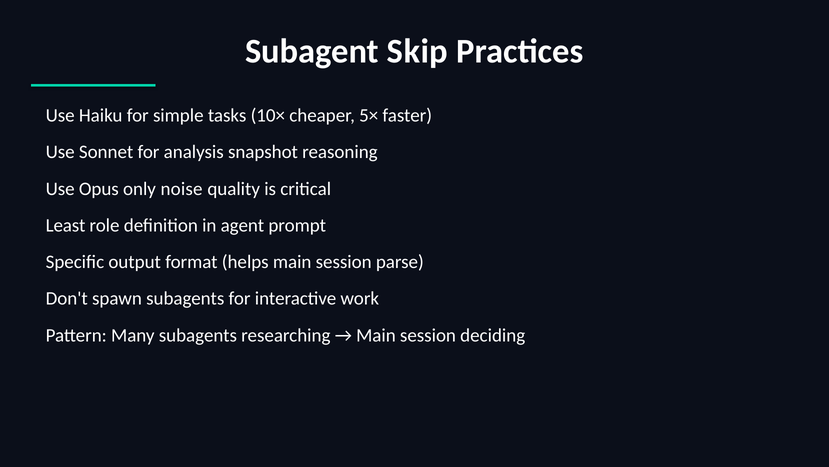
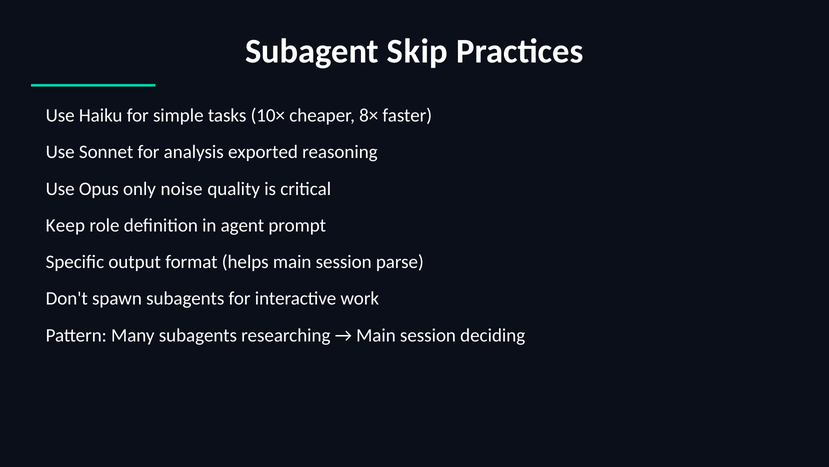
5×: 5× -> 8×
snapshot: snapshot -> exported
Least: Least -> Keep
